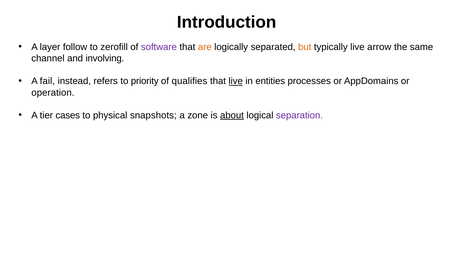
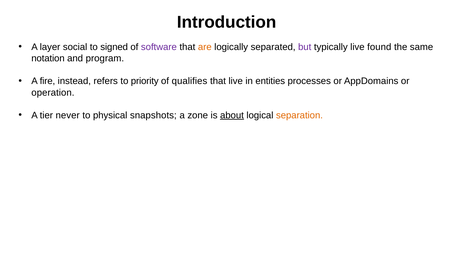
follow: follow -> social
zerofill: zerofill -> signed
but colour: orange -> purple
arrow: arrow -> found
channel: channel -> notation
involving: involving -> program
fail: fail -> fire
live at (236, 81) underline: present -> none
cases: cases -> never
separation colour: purple -> orange
